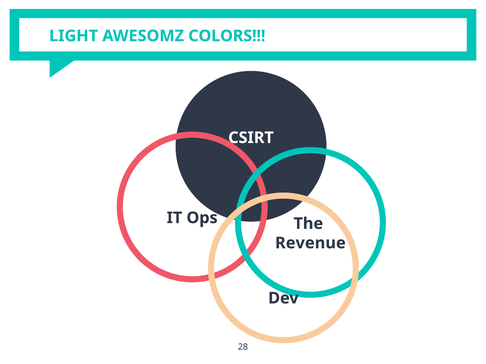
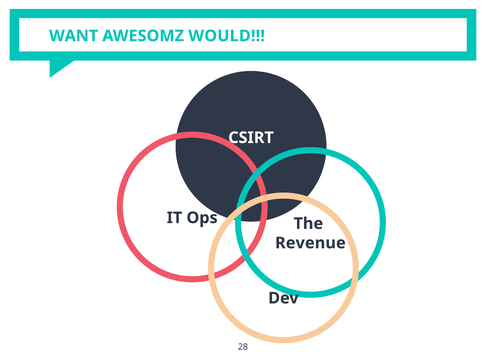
LIGHT: LIGHT -> WANT
COLORS: COLORS -> WOULD
